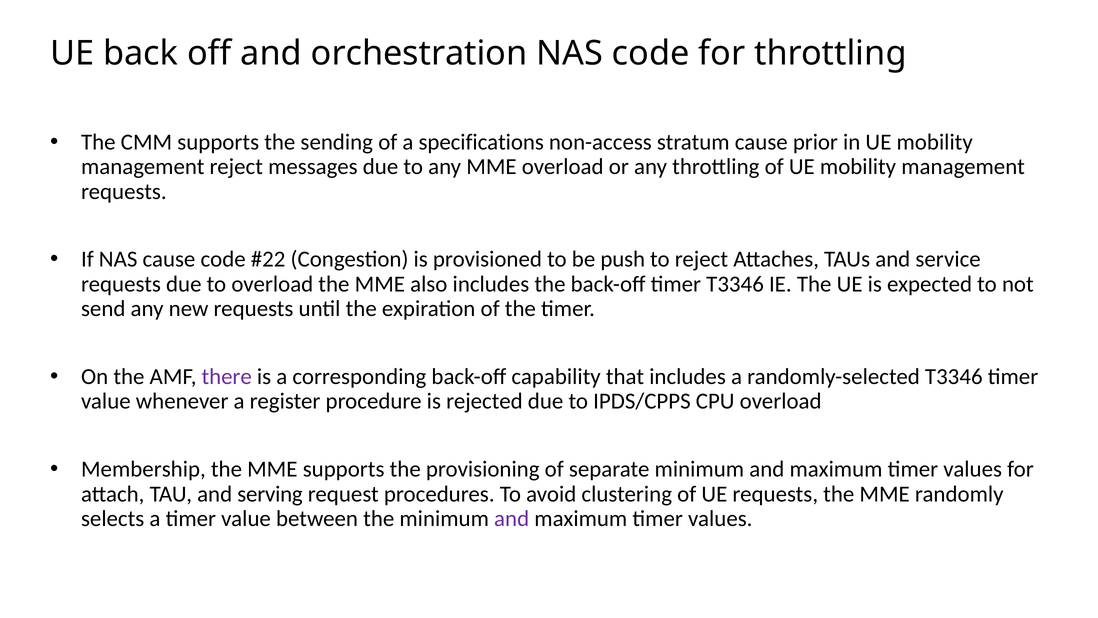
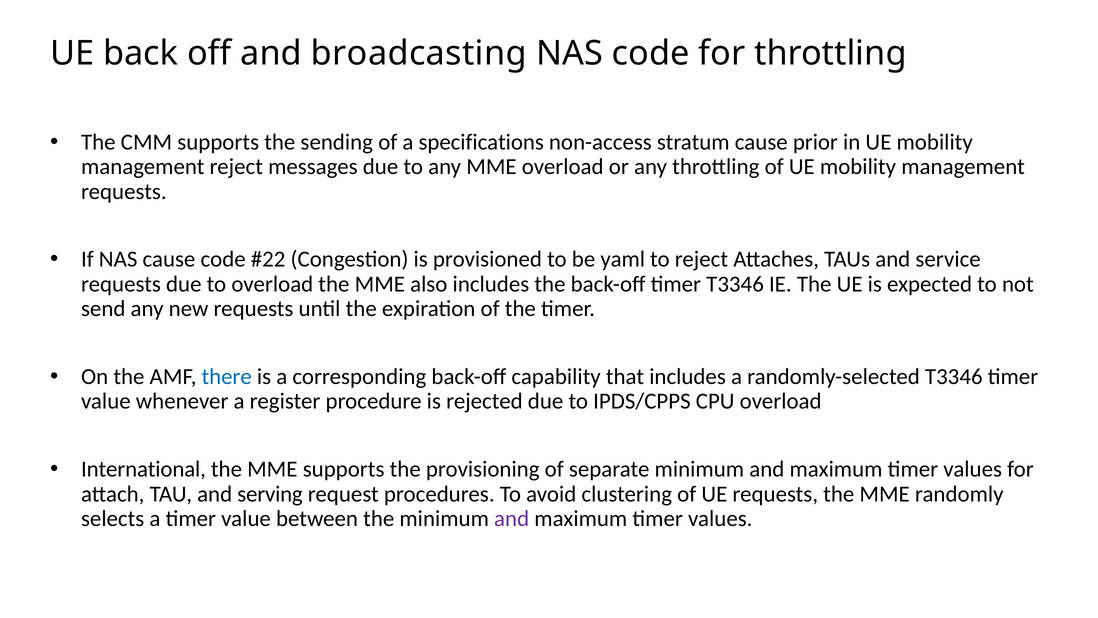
orchestration: orchestration -> broadcasting
push: push -> yaml
there colour: purple -> blue
Membership: Membership -> International
